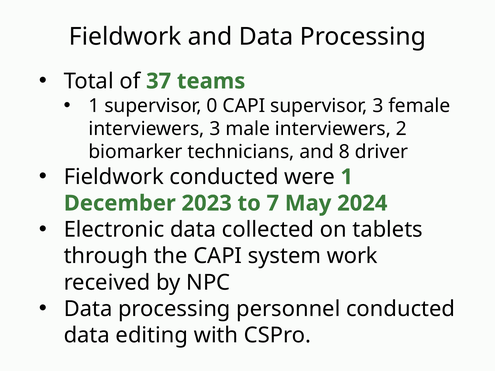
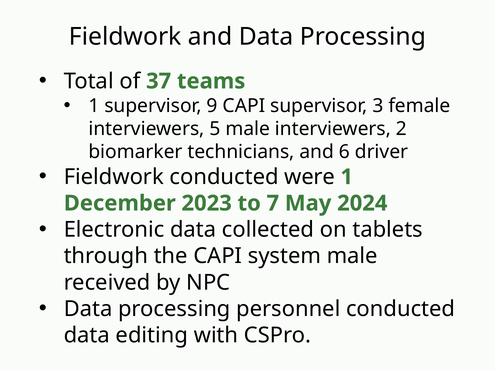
0: 0 -> 9
interviewers 3: 3 -> 5
8: 8 -> 6
system work: work -> male
